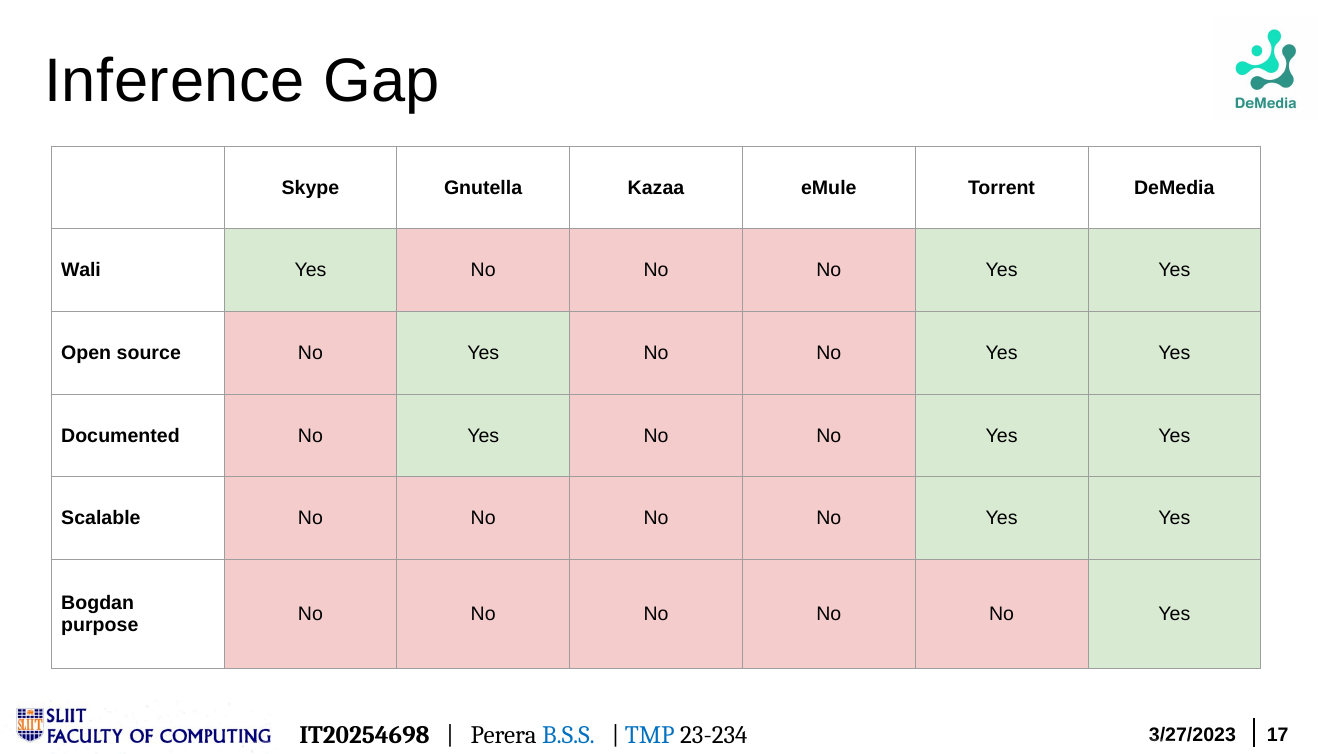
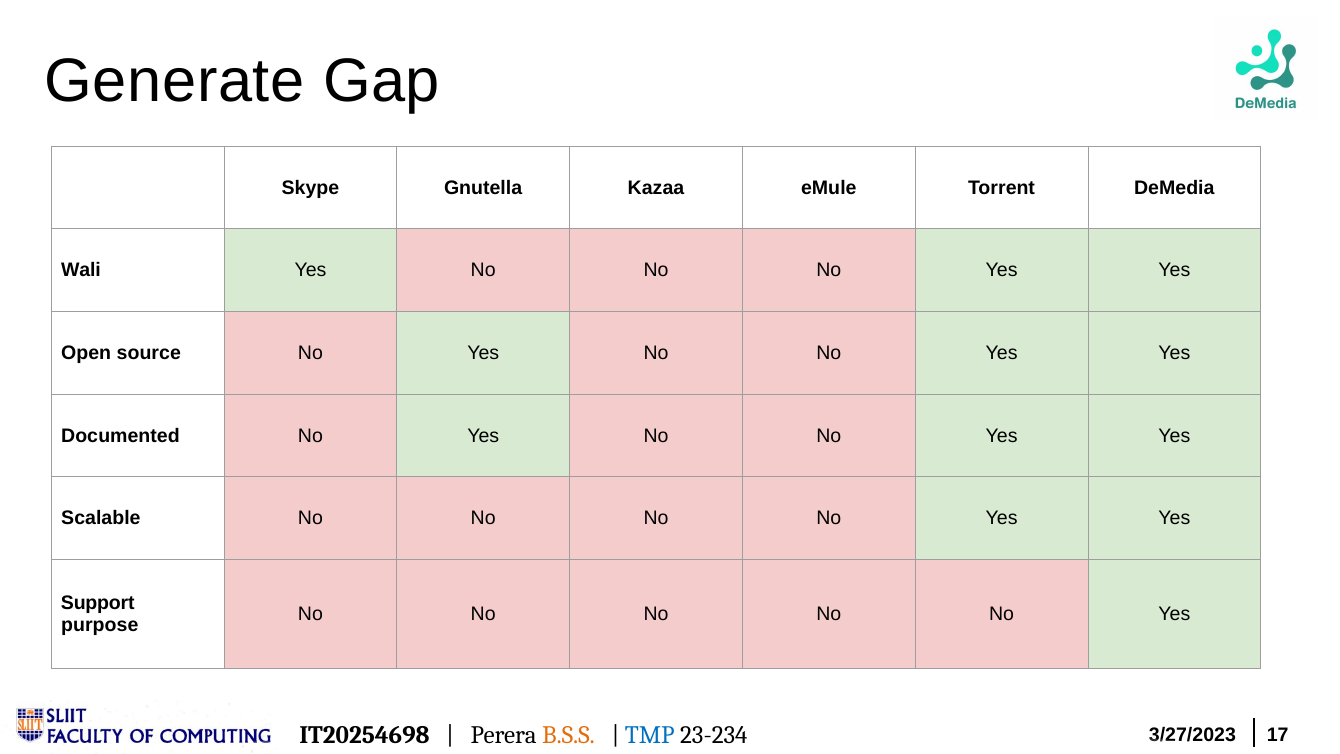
Inference: Inference -> Generate
Bogdan: Bogdan -> Support
B.S.S colour: blue -> orange
